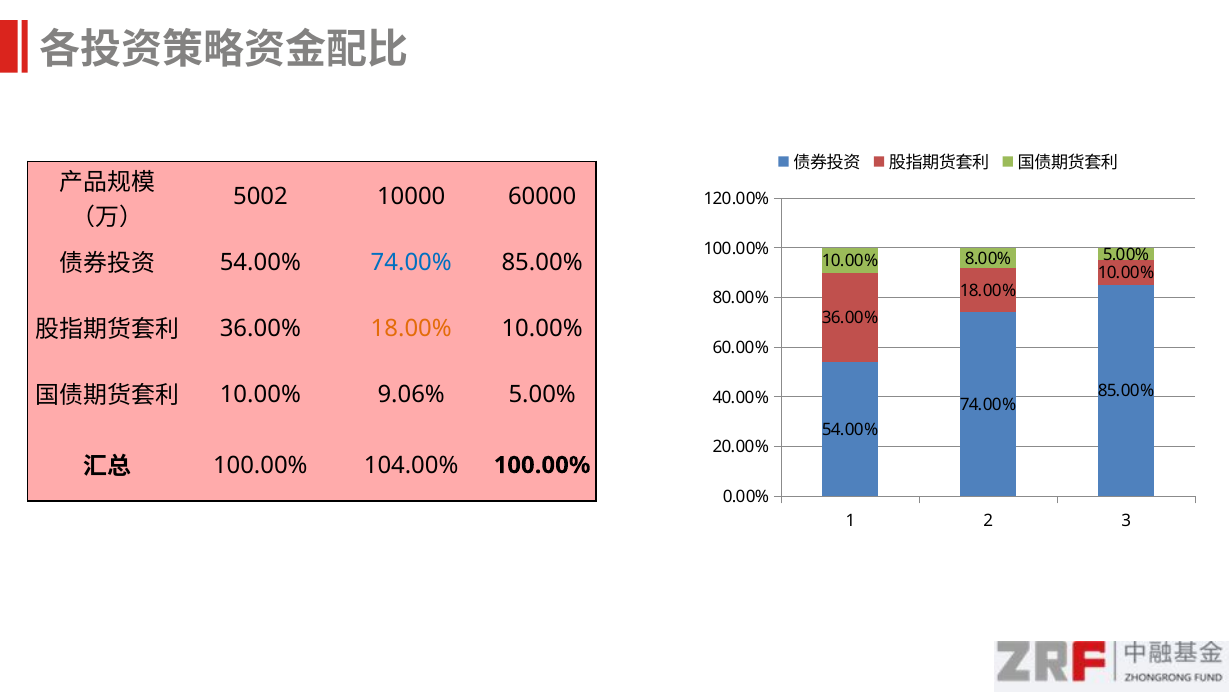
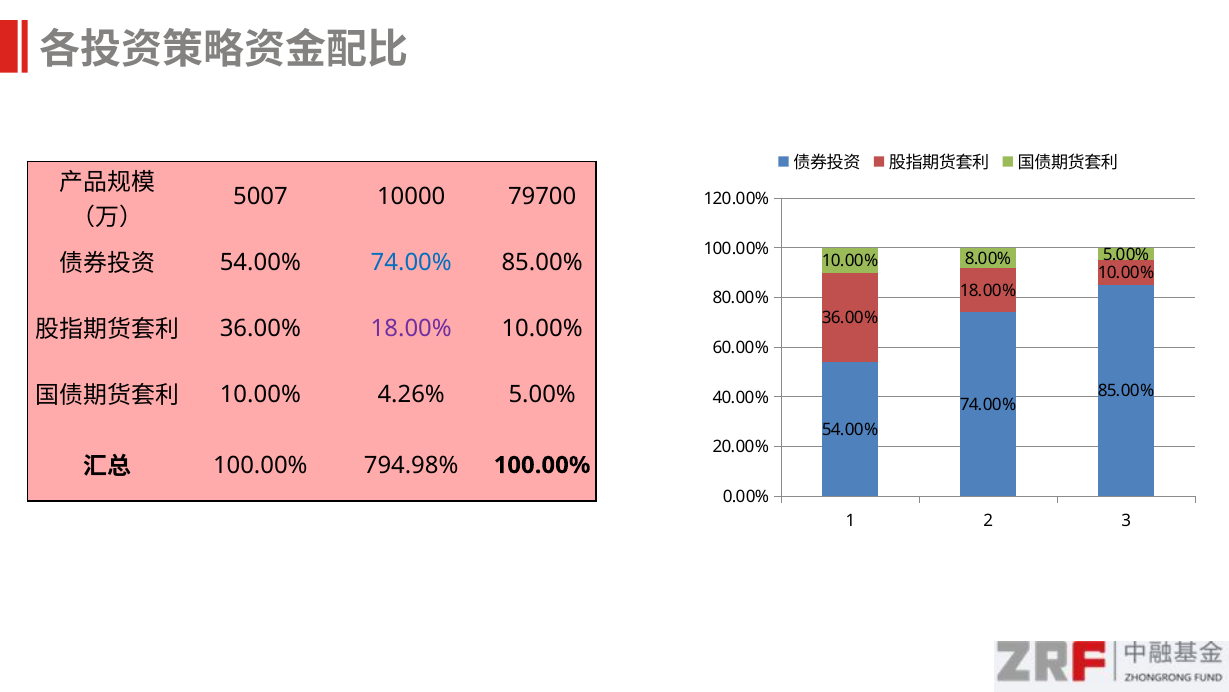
5002: 5002 -> 5007
60000: 60000 -> 79700
18.00% at (411, 328) colour: orange -> purple
9.06%: 9.06% -> 4.26%
104.00%: 104.00% -> 794.98%
